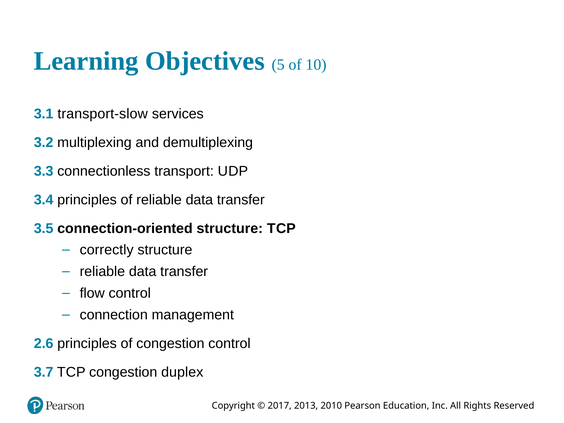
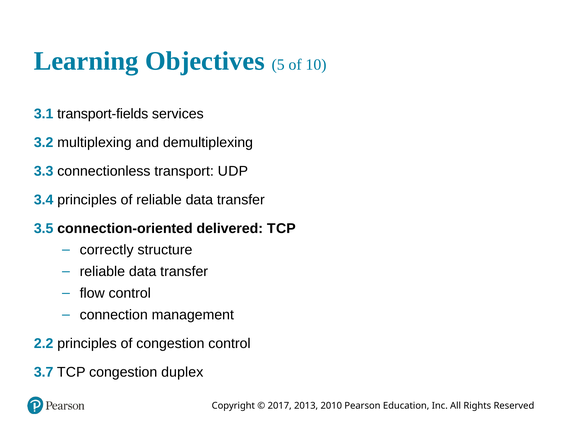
transport-slow: transport-slow -> transport-fields
connection-oriented structure: structure -> delivered
2.6: 2.6 -> 2.2
